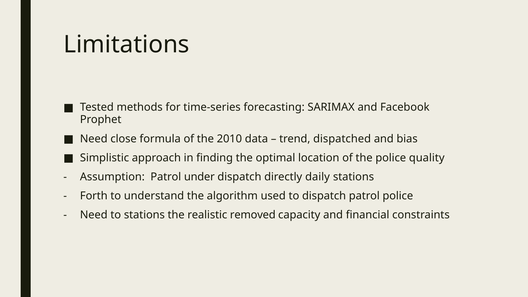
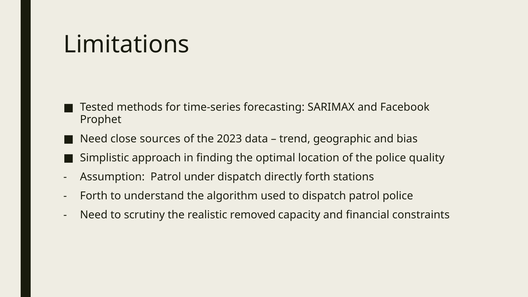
formula: formula -> sources
2010: 2010 -> 2023
dispatched: dispatched -> geographic
directly daily: daily -> forth
to stations: stations -> scrutiny
